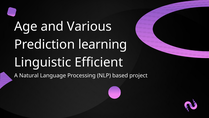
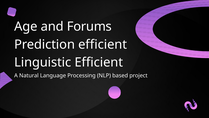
Various: Various -> Forums
learning at (103, 44): learning -> efficient
